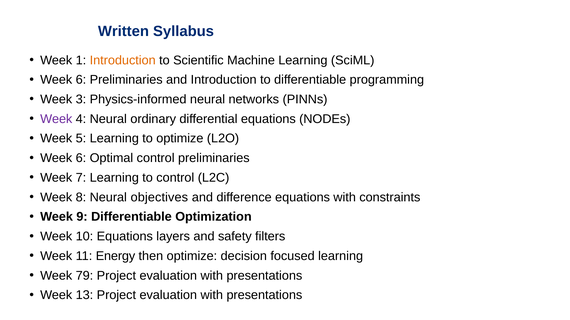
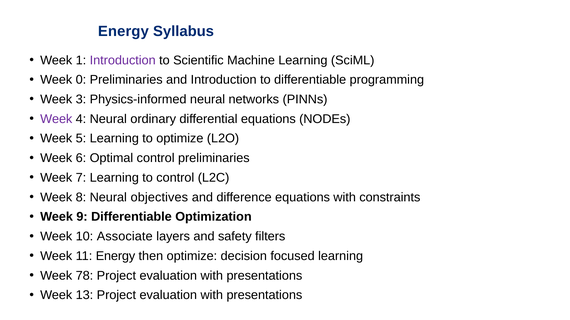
Written at (123, 31): Written -> Energy
Introduction at (123, 60) colour: orange -> purple
6 at (81, 80): 6 -> 0
10 Equations: Equations -> Associate
79: 79 -> 78
